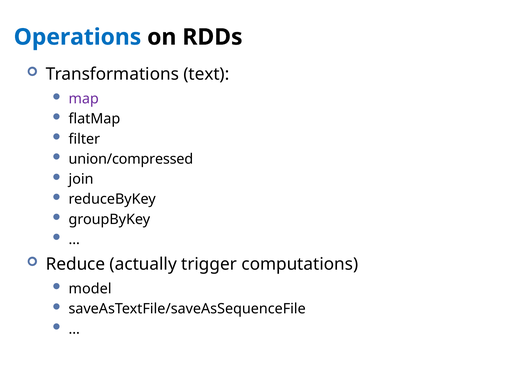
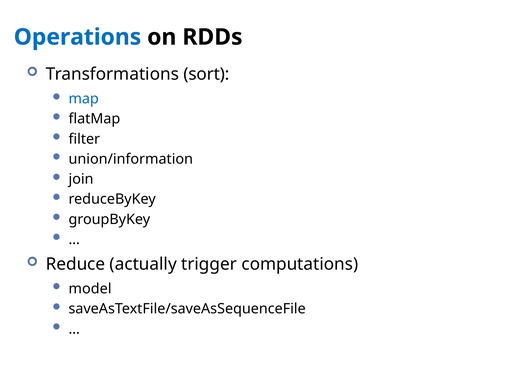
text: text -> sort
map colour: purple -> blue
union/compressed: union/compressed -> union/information
